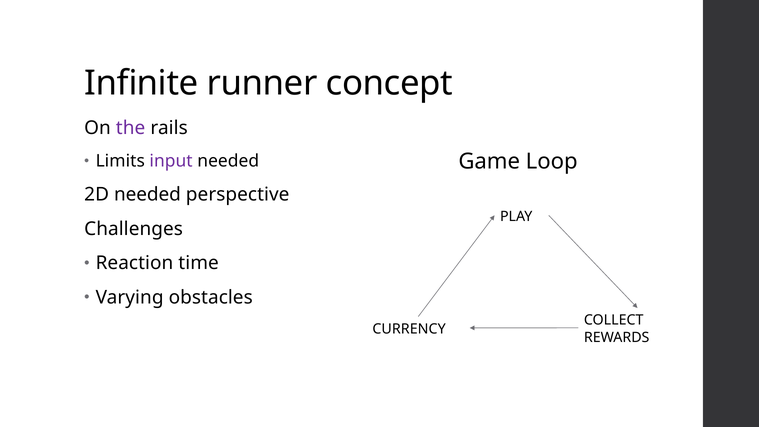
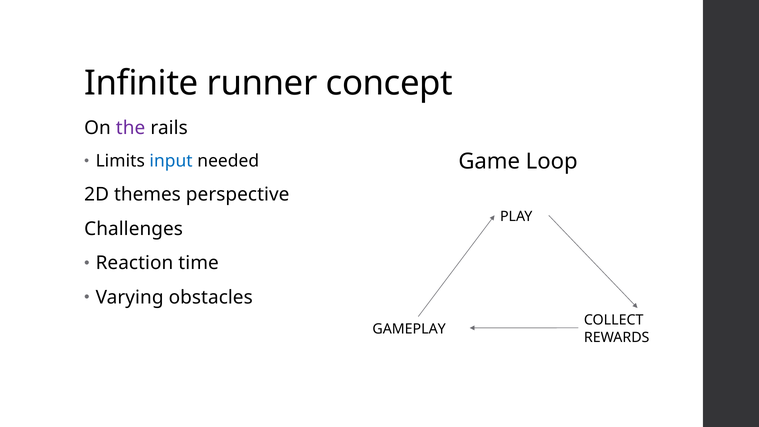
input colour: purple -> blue
2D needed: needed -> themes
CURRENCY: CURRENCY -> GAMEPLAY
